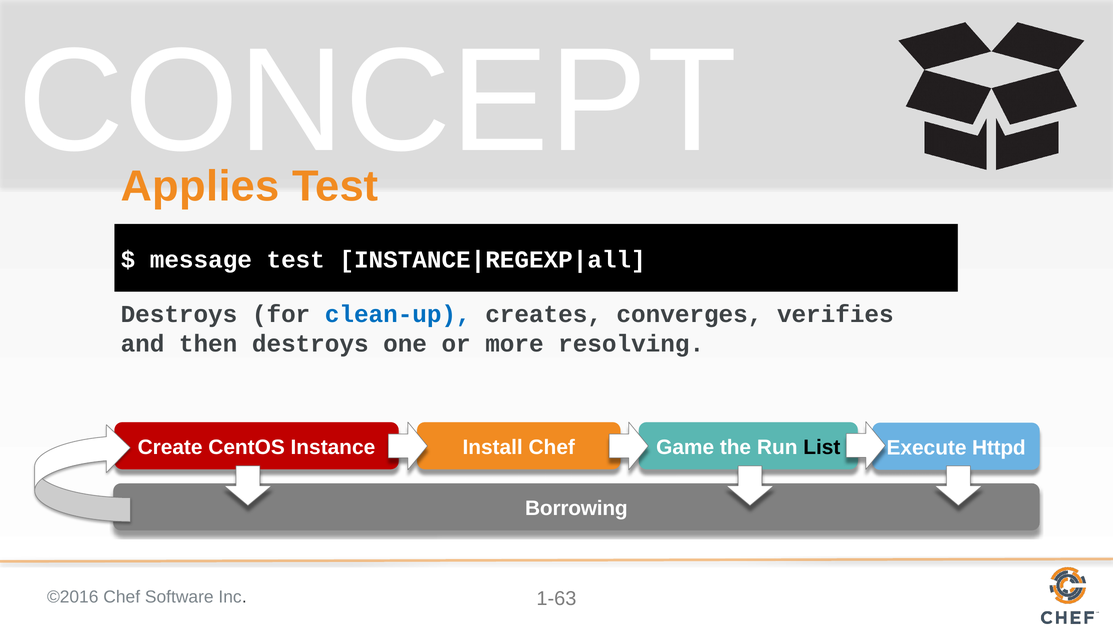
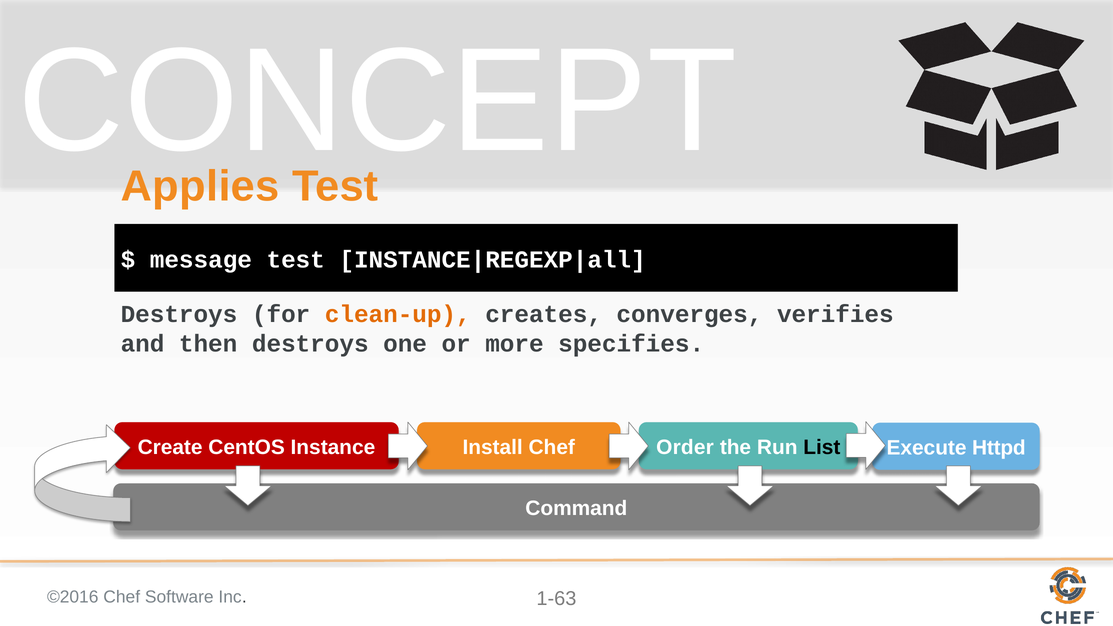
clean-up colour: blue -> orange
resolving: resolving -> specifies
Game: Game -> Order
Borrowing: Borrowing -> Command
